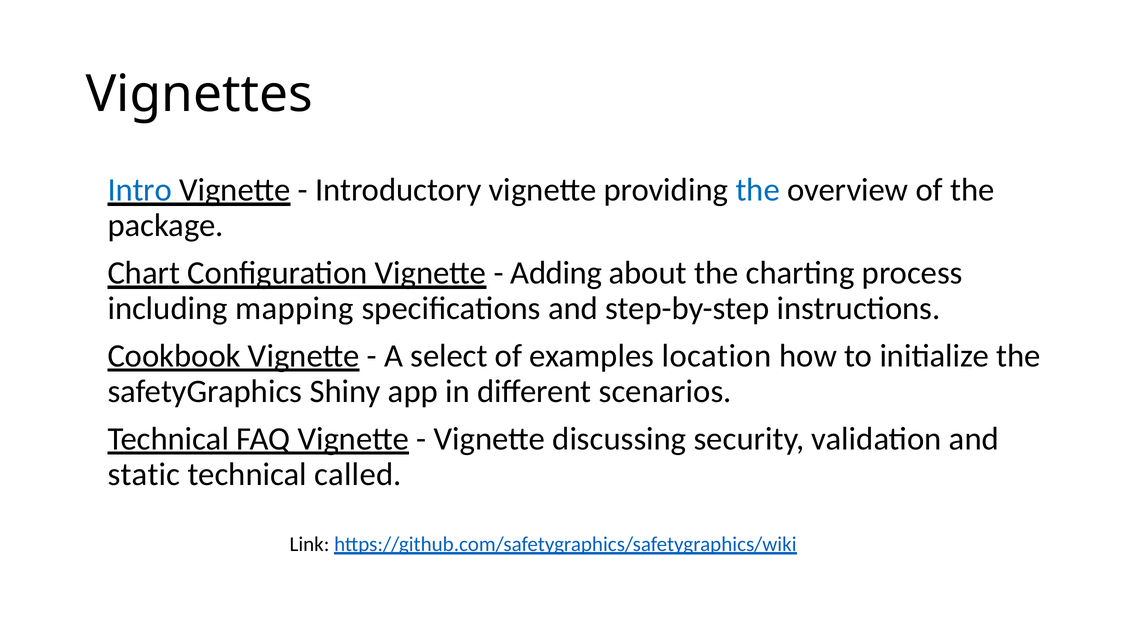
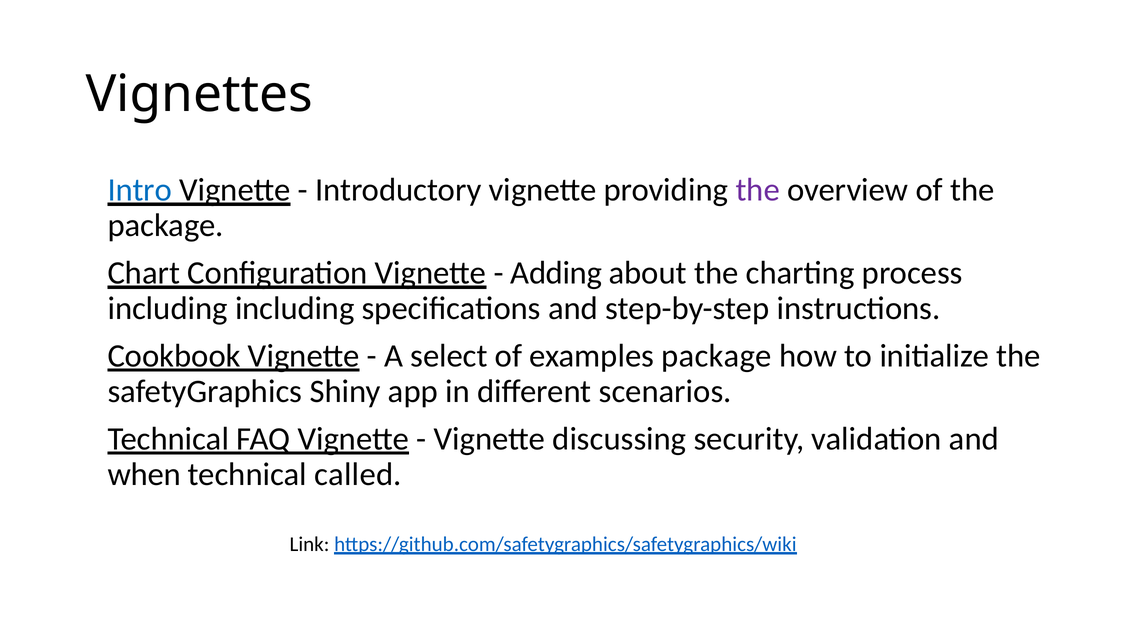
the at (758, 190) colour: blue -> purple
including mapping: mapping -> including
examples location: location -> package
static: static -> when
